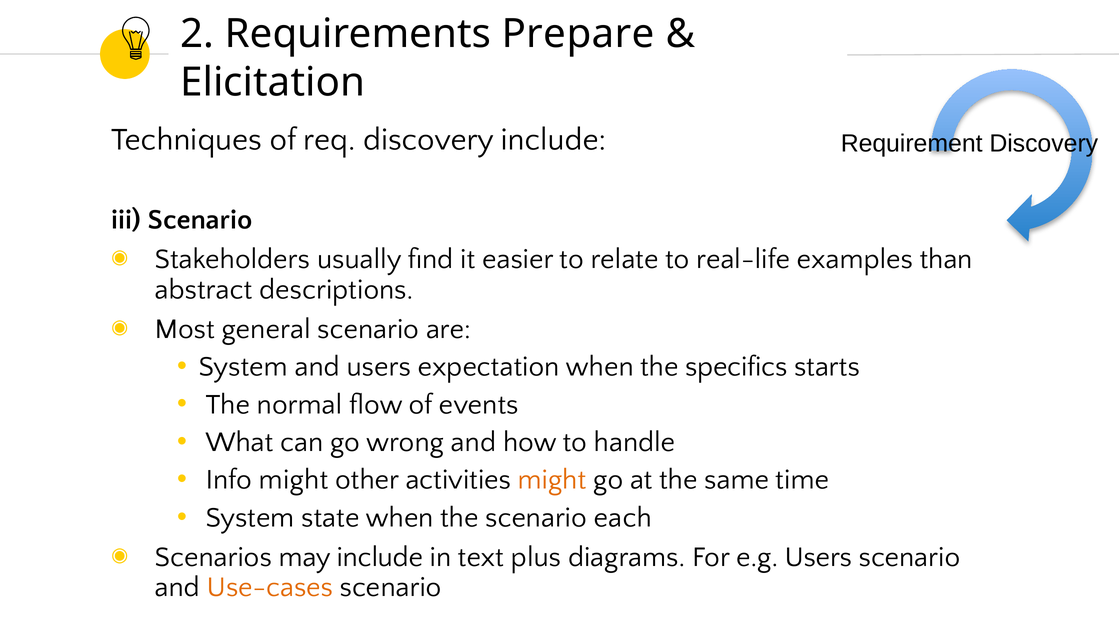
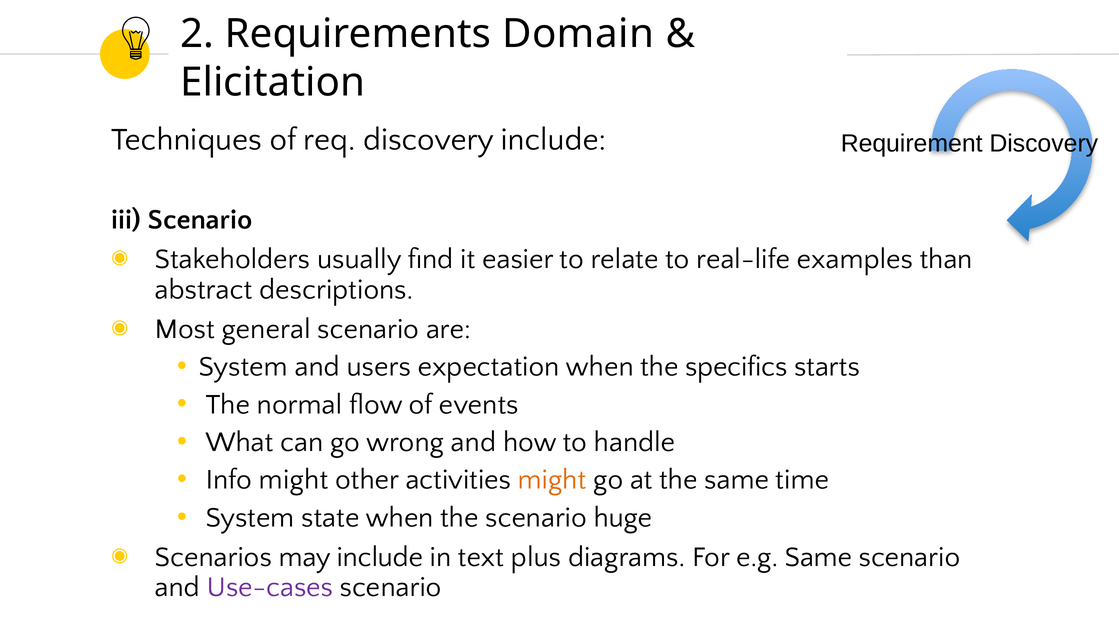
Prepare: Prepare -> Domain
each: each -> huge
e.g Users: Users -> Same
Use-cases colour: orange -> purple
